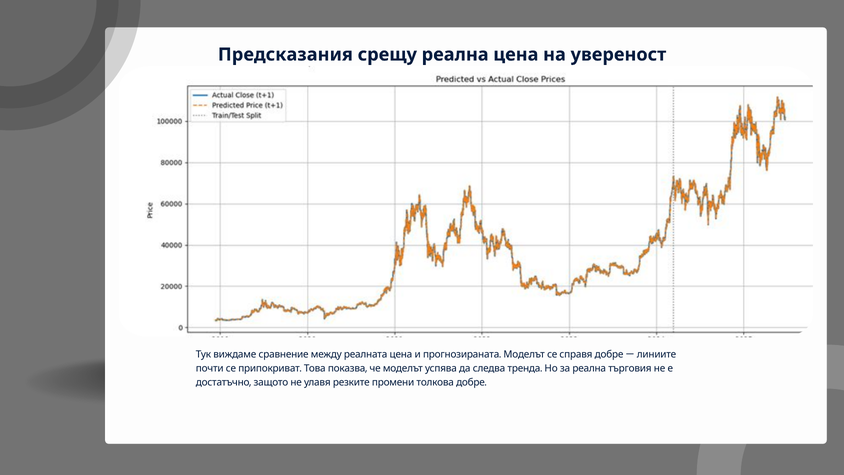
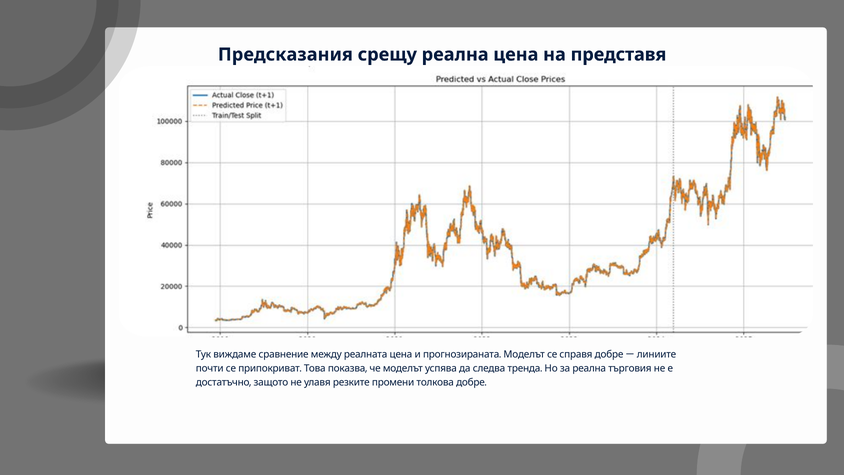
увереност: увереност -> представя
